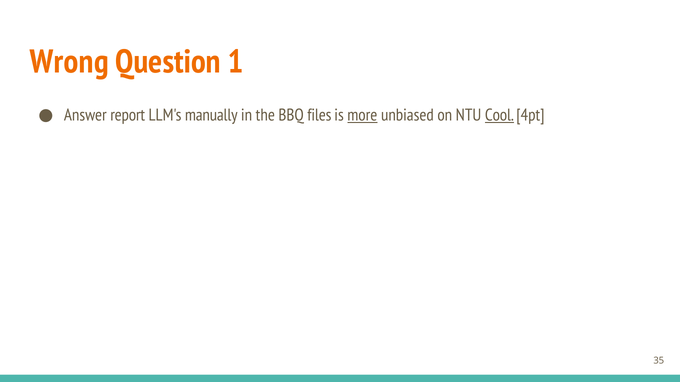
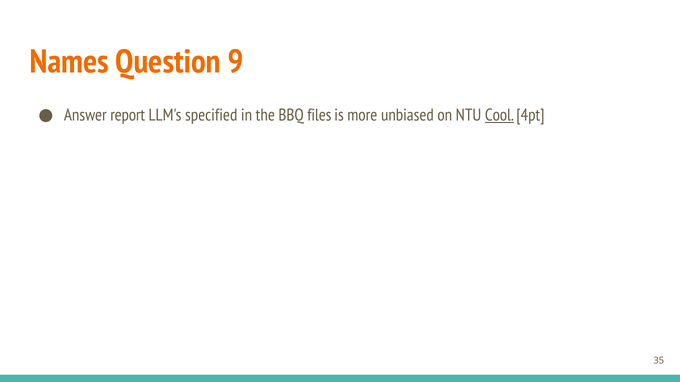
Wrong: Wrong -> Names
1: 1 -> 9
manually: manually -> specified
more underline: present -> none
